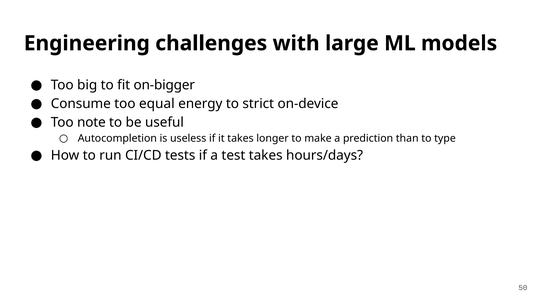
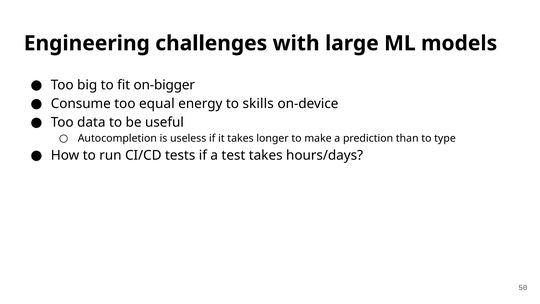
strict: strict -> skills
note: note -> data
